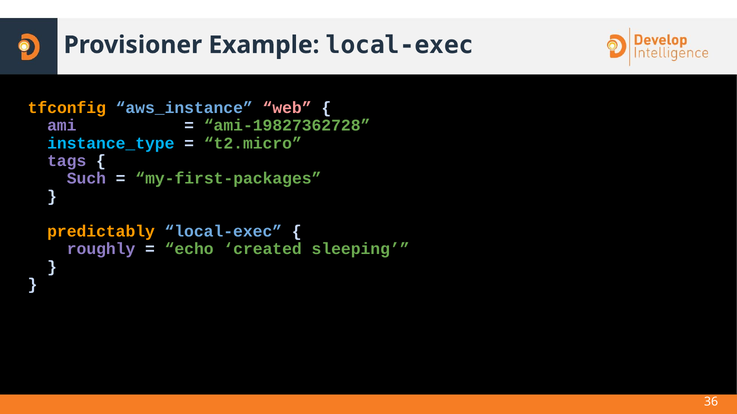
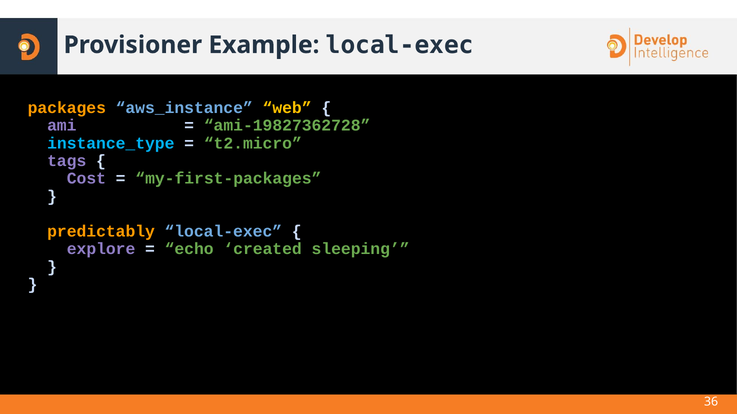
tfconfig: tfconfig -> packages
web colour: pink -> yellow
Such: Such -> Cost
roughly: roughly -> explore
